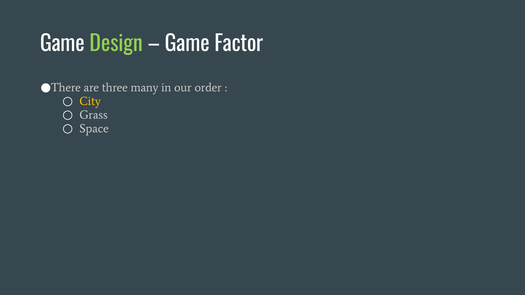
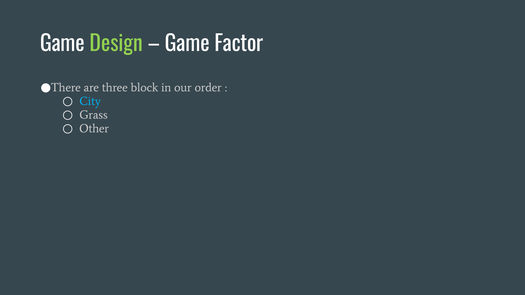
many: many -> block
City colour: yellow -> light blue
Space: Space -> Other
